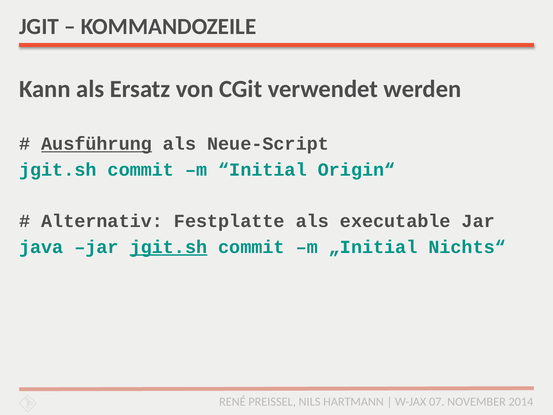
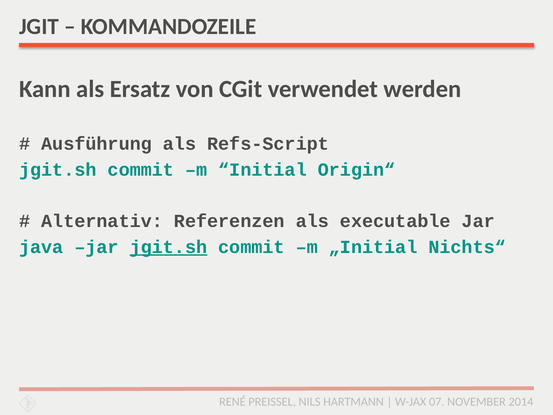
Ausführung underline: present -> none
Neue-Script: Neue-Script -> Refs-Script
Festplatte: Festplatte -> Referenzen
